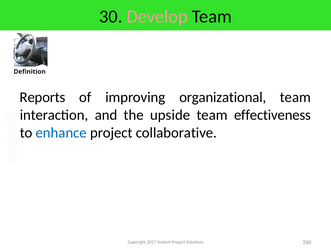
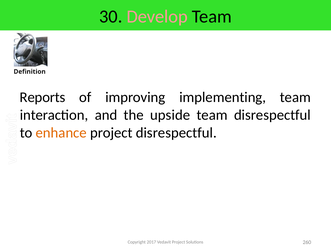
organizational: organizational -> implementing
team effectiveness: effectiveness -> disrespectful
enhance colour: blue -> orange
project collaborative: collaborative -> disrespectful
